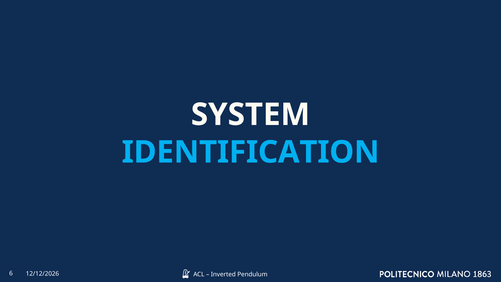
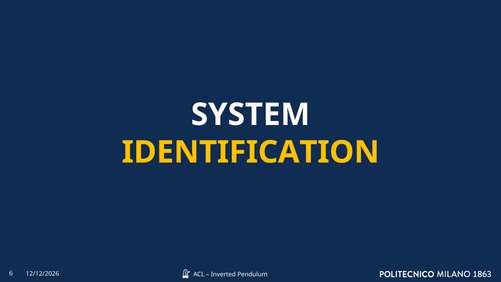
IDENTIFICATION colour: light blue -> yellow
